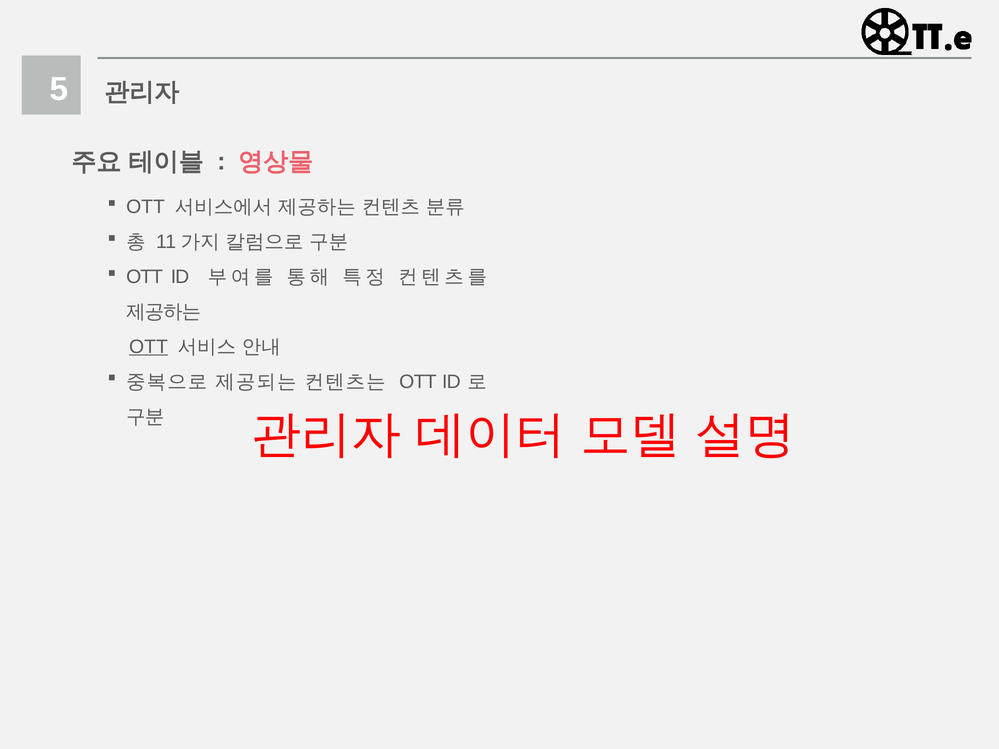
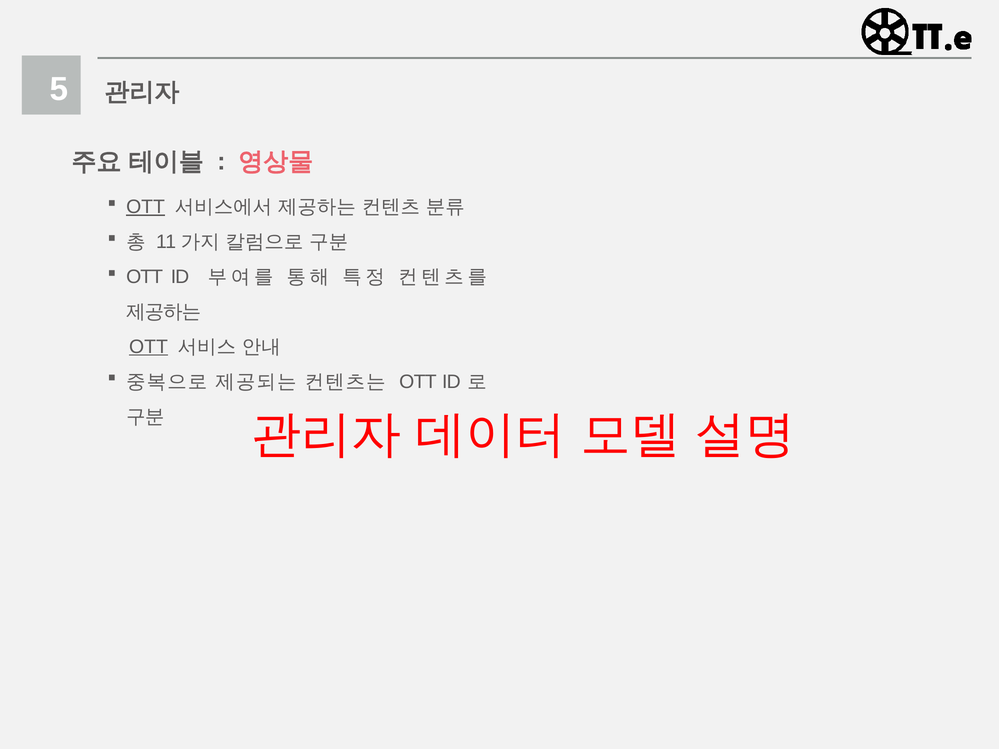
OTT at (146, 207) underline: none -> present
